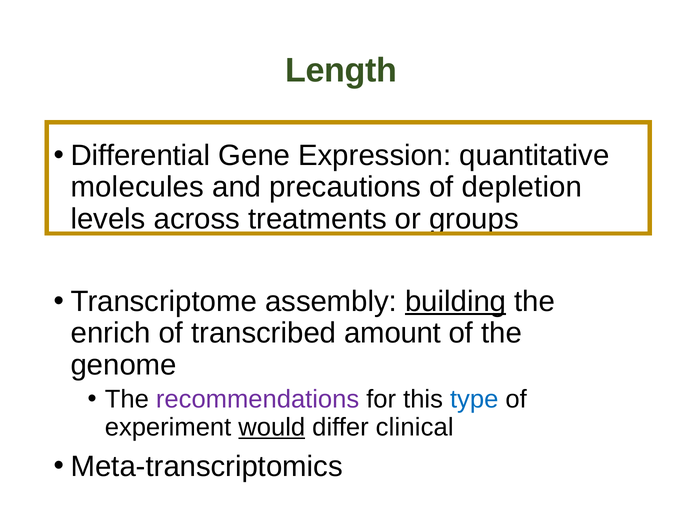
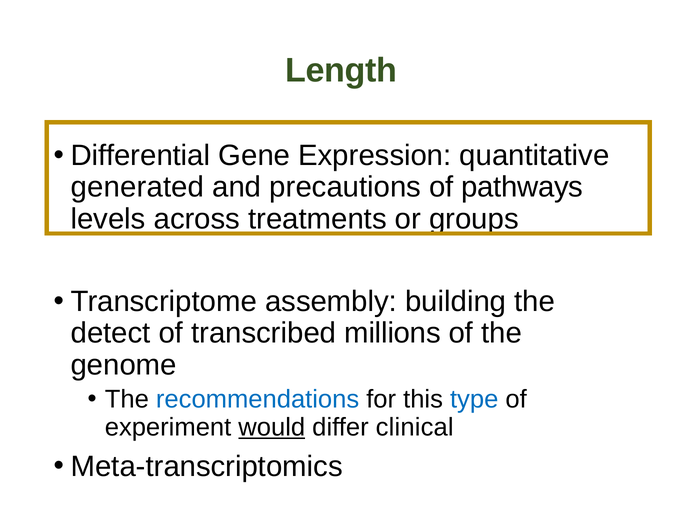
molecules: molecules -> generated
depletion: depletion -> pathways
building underline: present -> none
enrich: enrich -> detect
amount: amount -> millions
recommendations colour: purple -> blue
